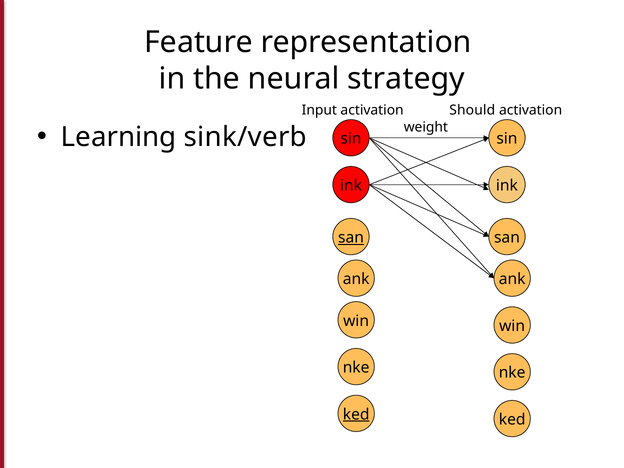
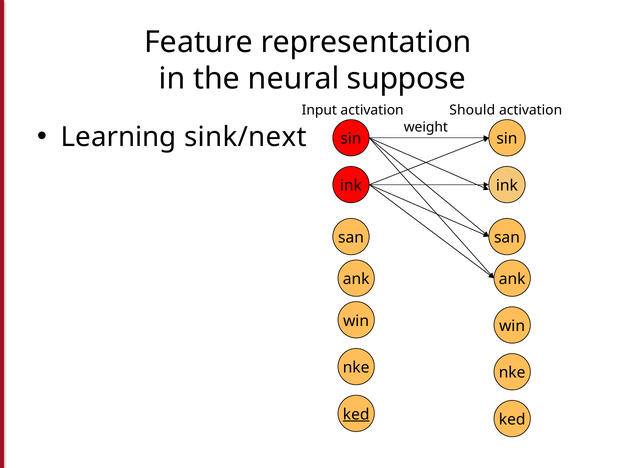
strategy: strategy -> suppose
sink/verb: sink/verb -> sink/next
san at (351, 238) underline: present -> none
